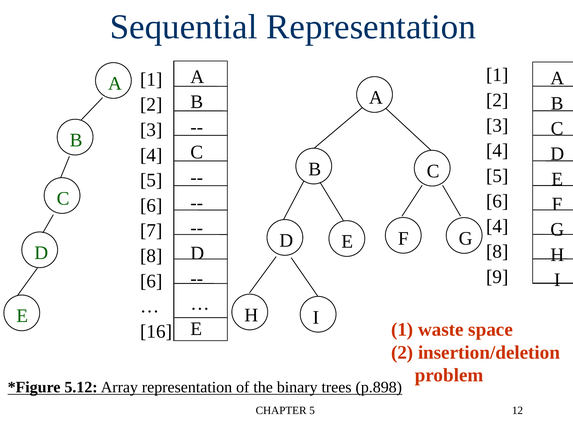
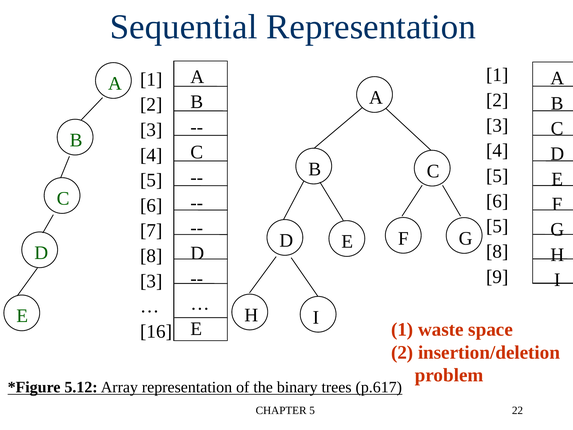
4 at (497, 226): 4 -> 5
6 at (151, 281): 6 -> 3
p.898: p.898 -> p.617
12: 12 -> 22
